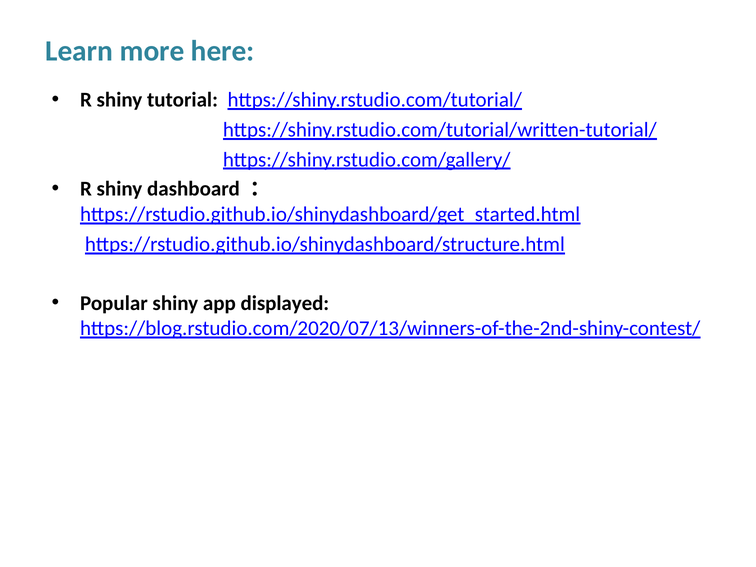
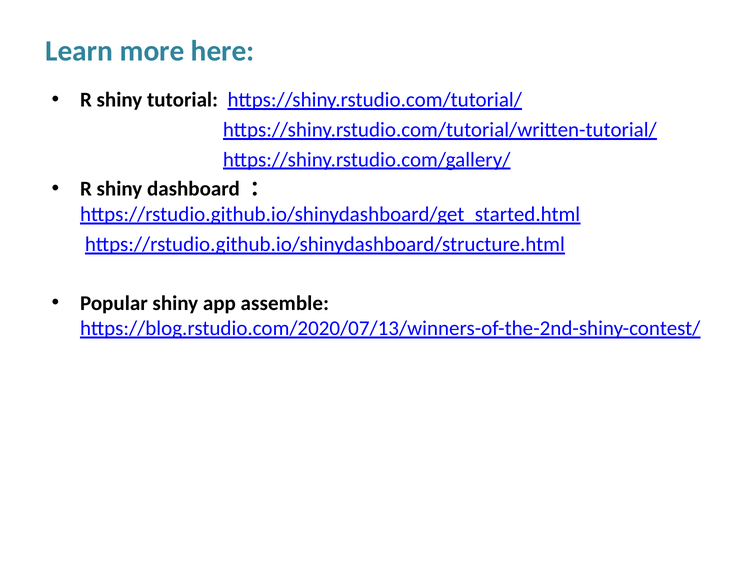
displayed: displayed -> assemble
